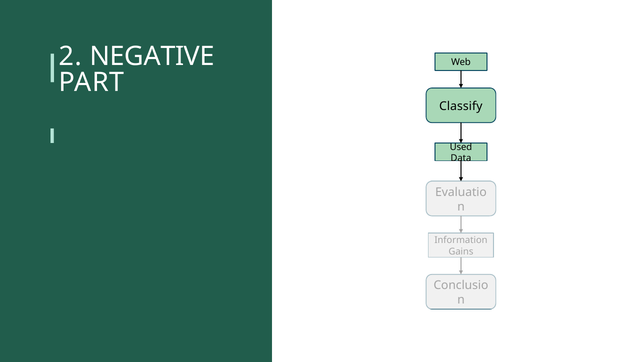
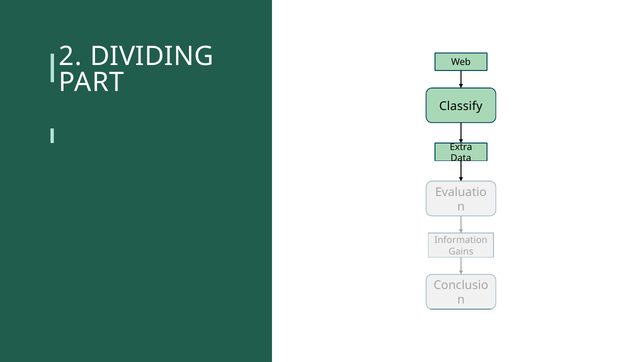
NEGATIVE: NEGATIVE -> DIVIDING
Used: Used -> Extra
